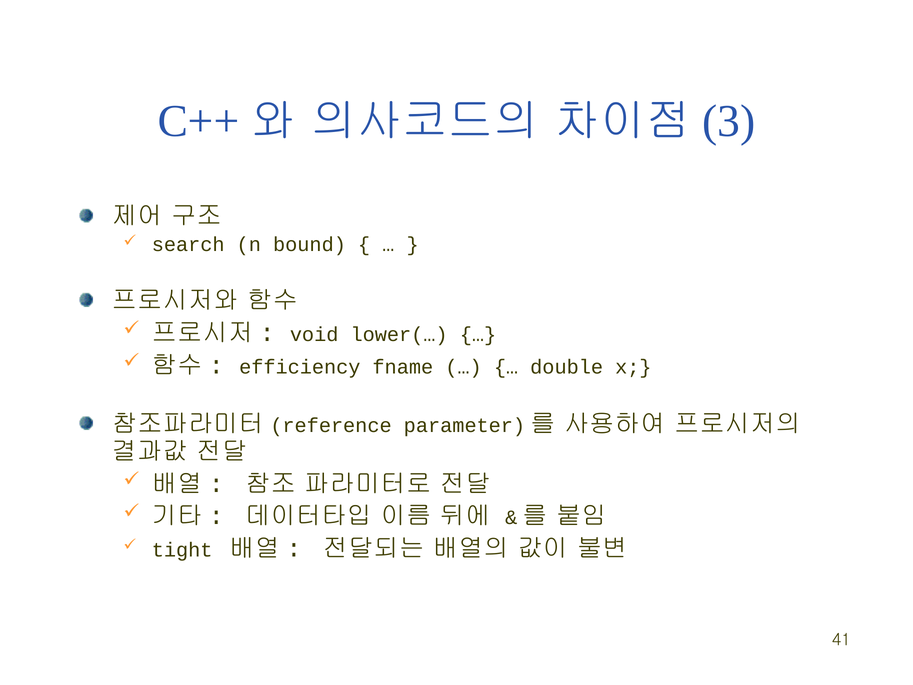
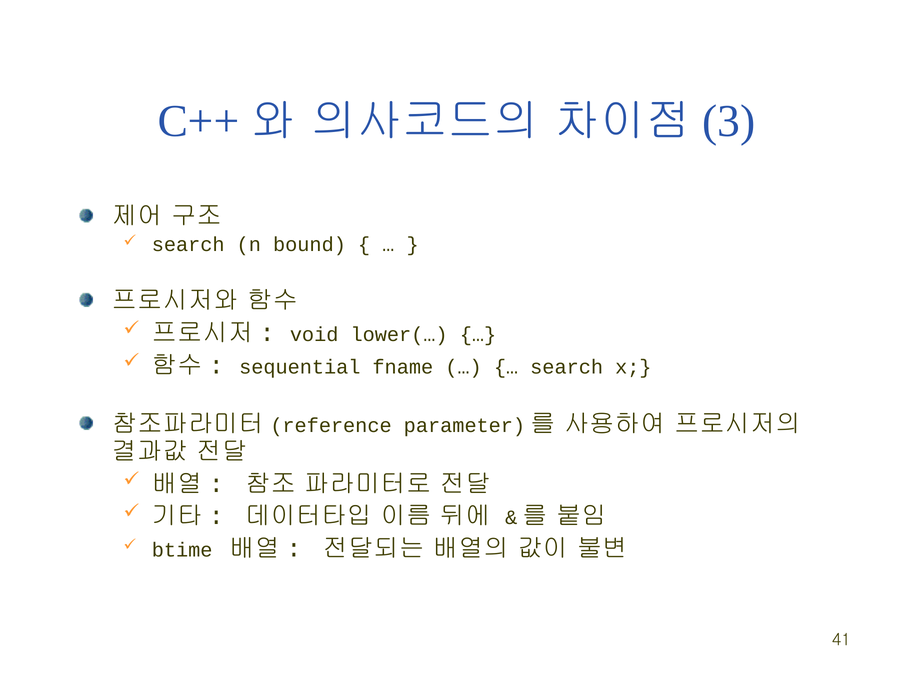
efficiency: efficiency -> sequential
double at (567, 367): double -> search
tight: tight -> btime
